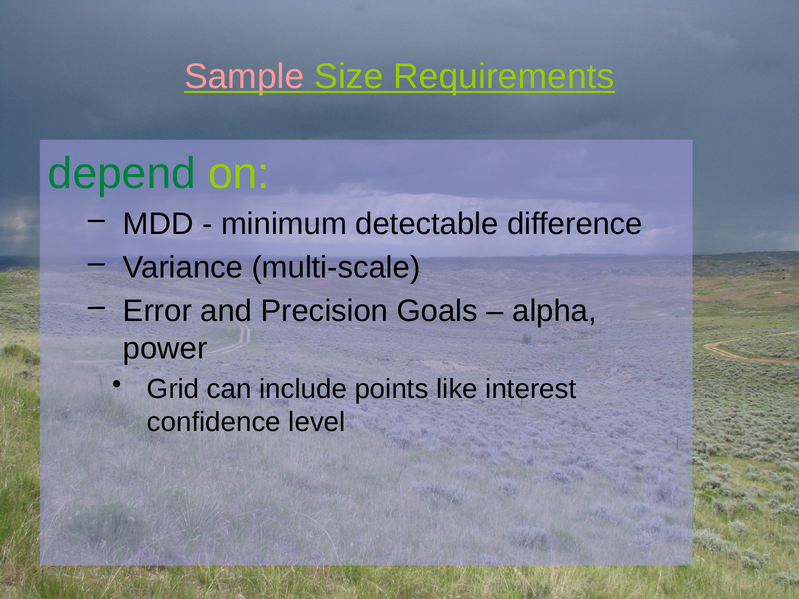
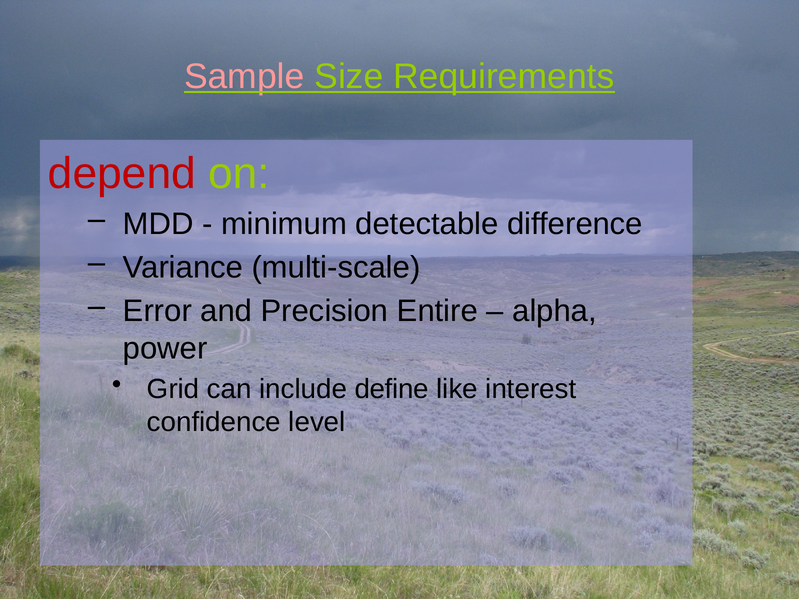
depend colour: green -> red
Goals: Goals -> Entire
points: points -> define
